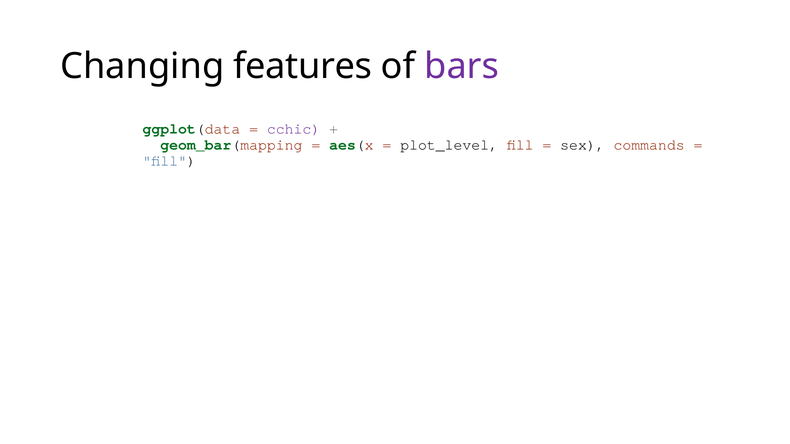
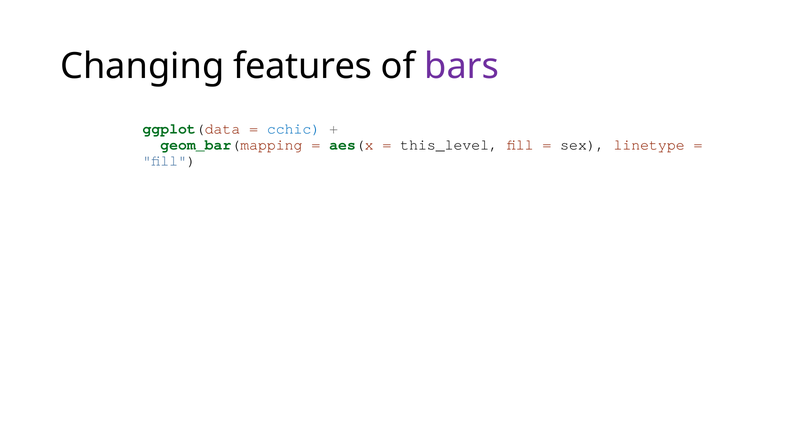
cchic colour: purple -> blue
plot_level: plot_level -> this_level
commands: commands -> linetype
